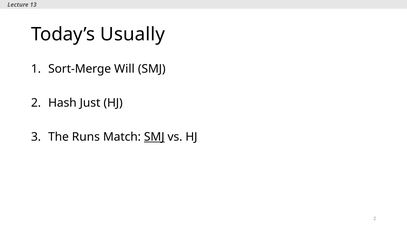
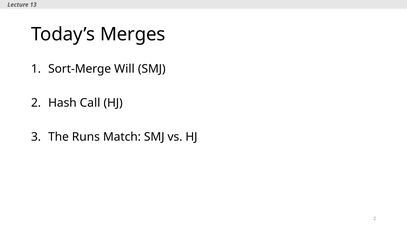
Usually: Usually -> Merges
Just: Just -> Call
SMJ at (154, 137) underline: present -> none
